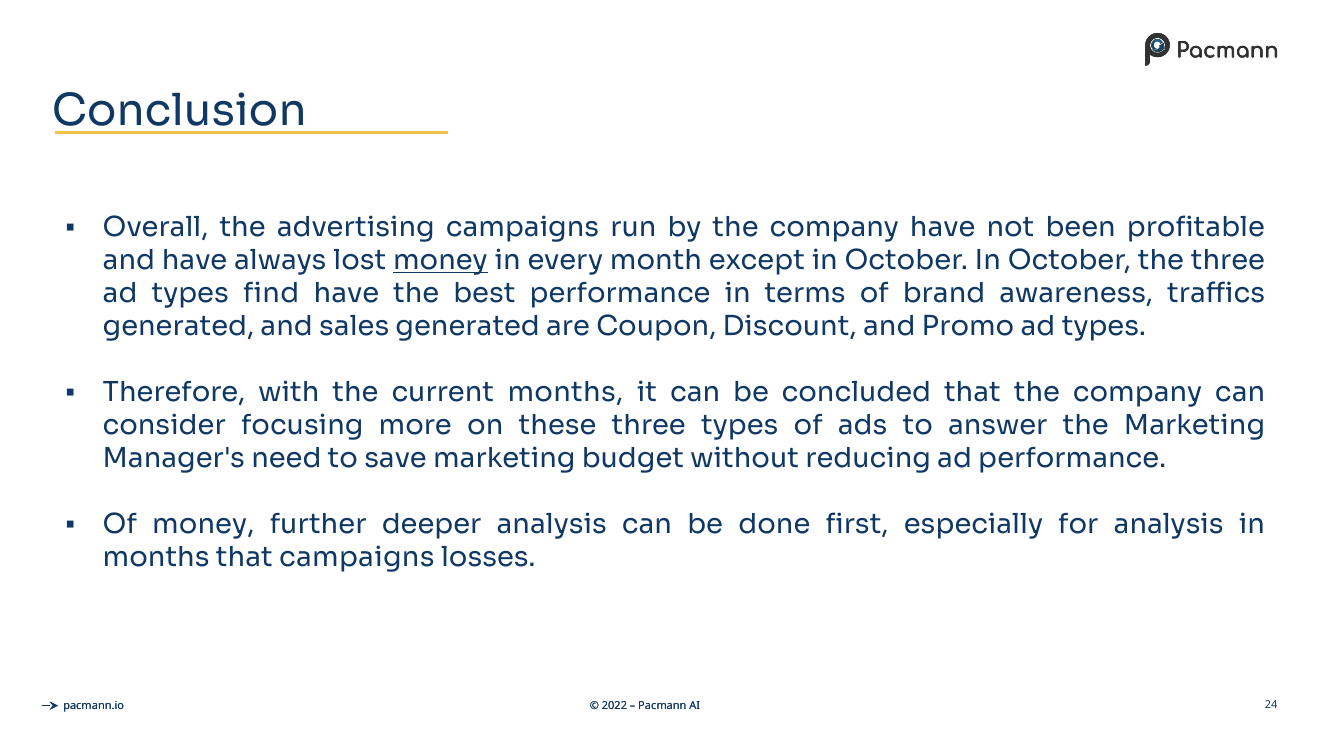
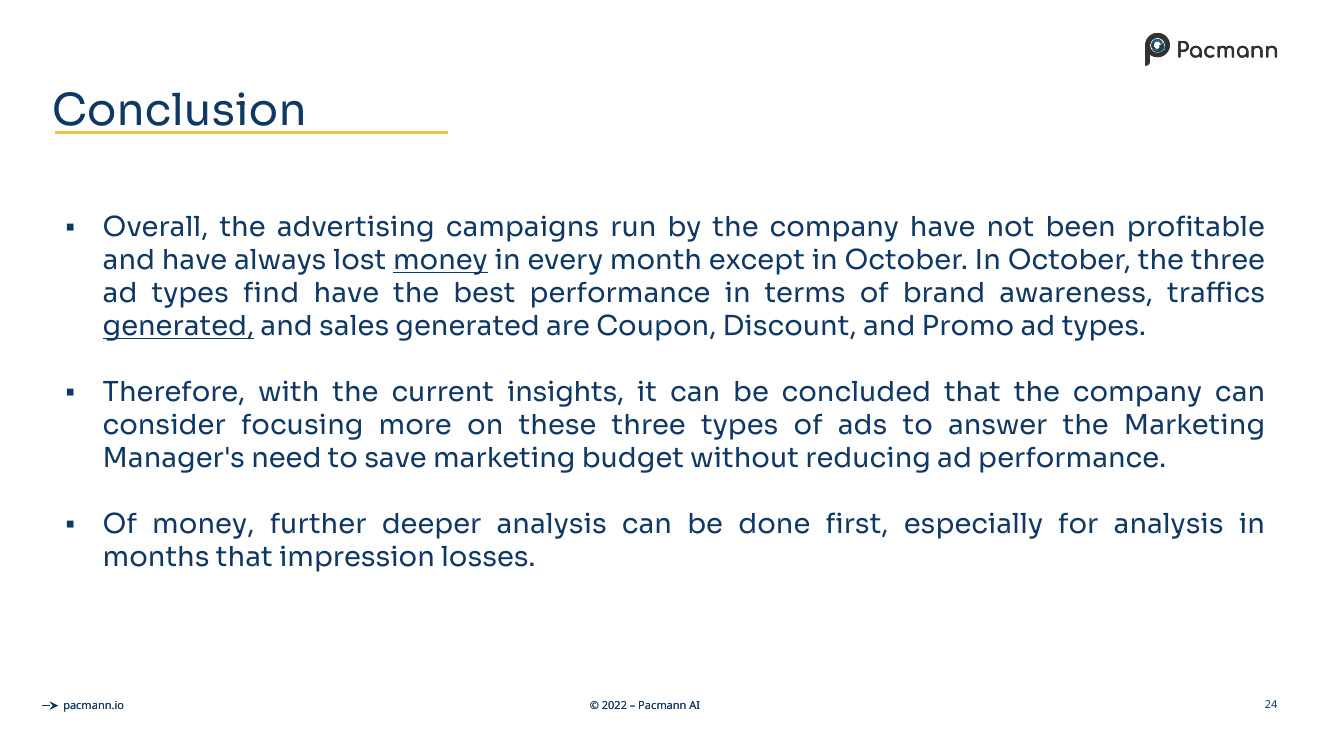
generated at (178, 327) underline: none -> present
current months: months -> insights
that campaigns: campaigns -> impression
